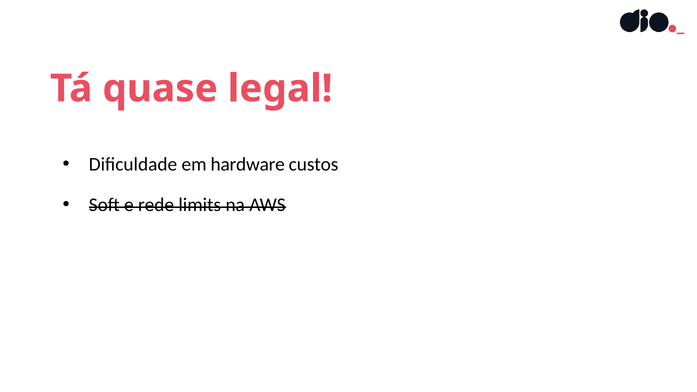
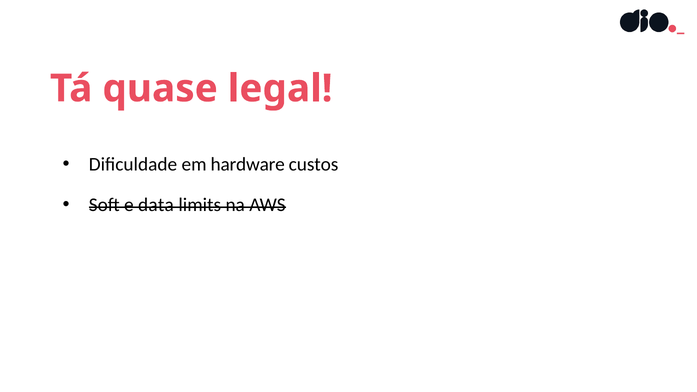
rede: rede -> data
